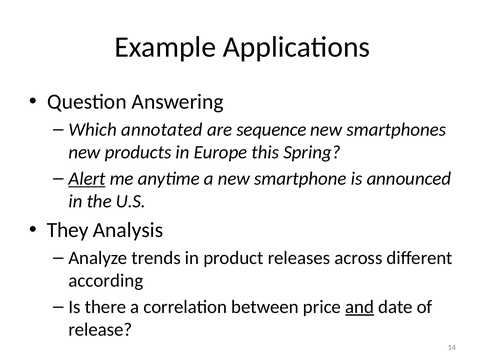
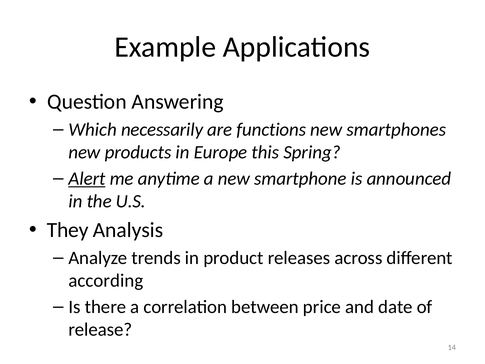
annotated: annotated -> necessarily
sequence: sequence -> functions
and underline: present -> none
